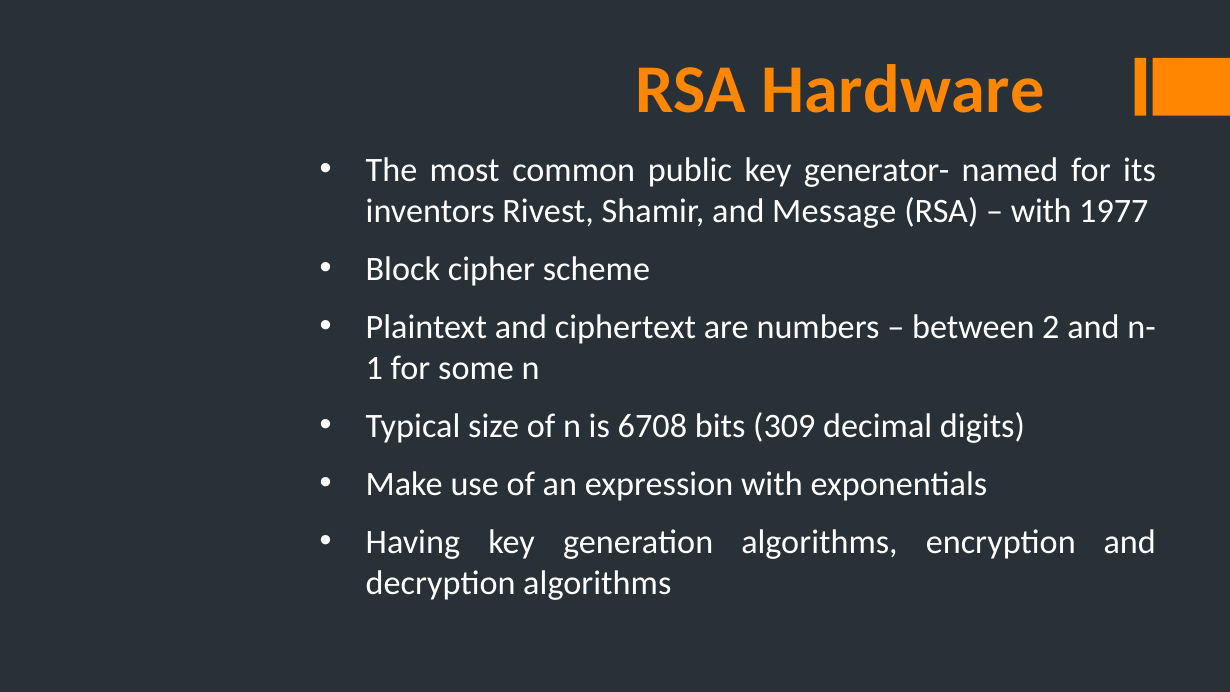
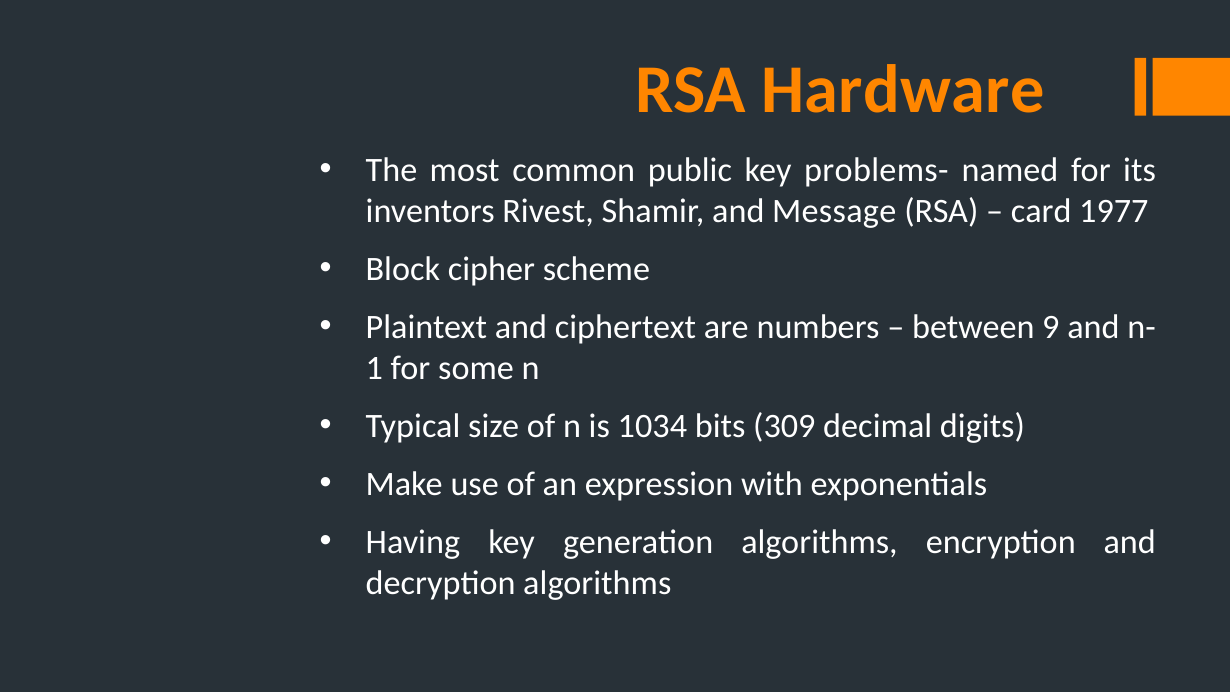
generator-: generator- -> problems-
with at (1041, 211): with -> card
2: 2 -> 9
6708: 6708 -> 1034
